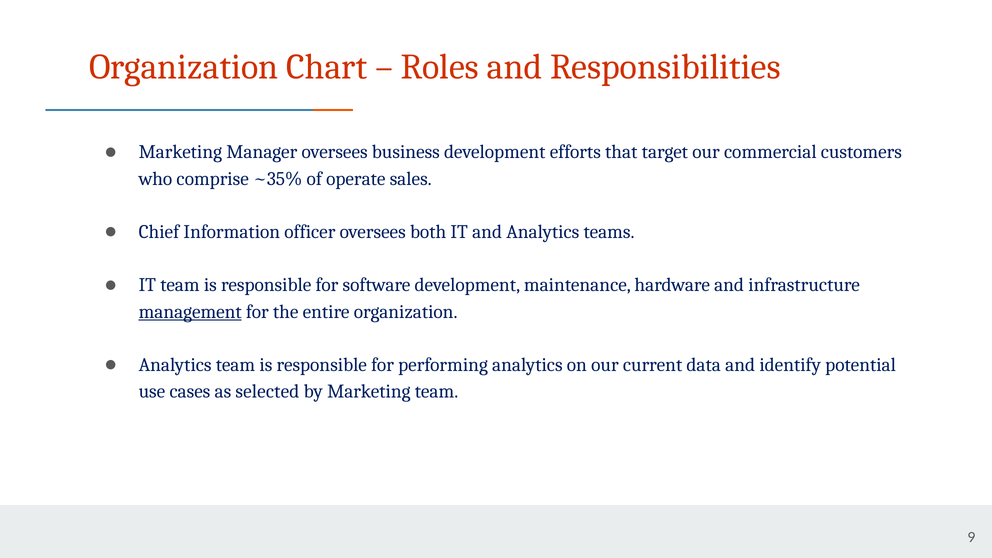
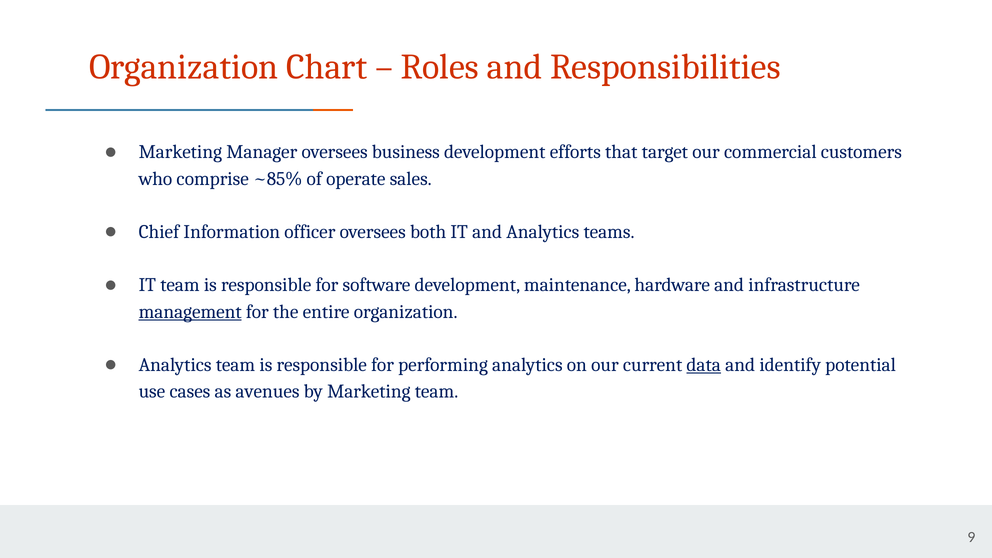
~35%: ~35% -> ~85%
data underline: none -> present
selected: selected -> avenues
